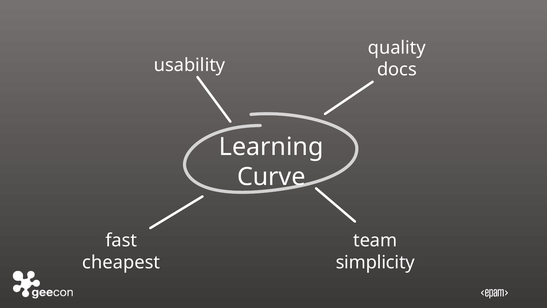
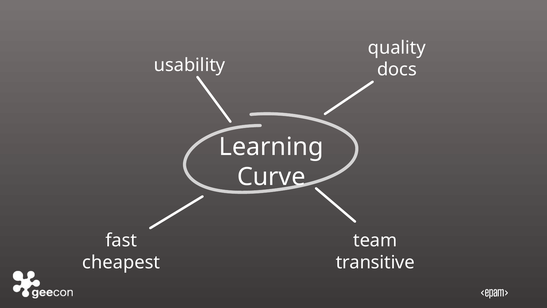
simplicity: simplicity -> transitive
